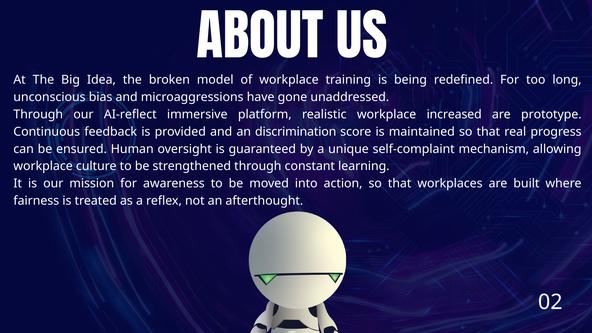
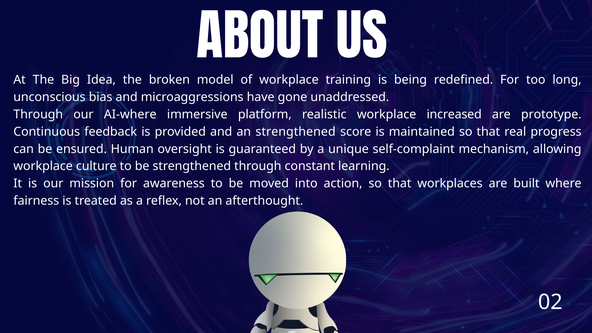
AI-reflect: AI-reflect -> AI-where
an discrimination: discrimination -> strengthened
